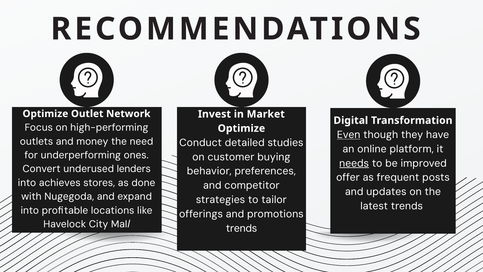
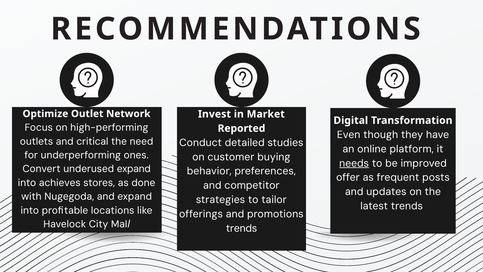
Optimize at (241, 128): Optimize -> Reported
Even underline: present -> none
money: money -> critical
underused lenders: lenders -> expand
